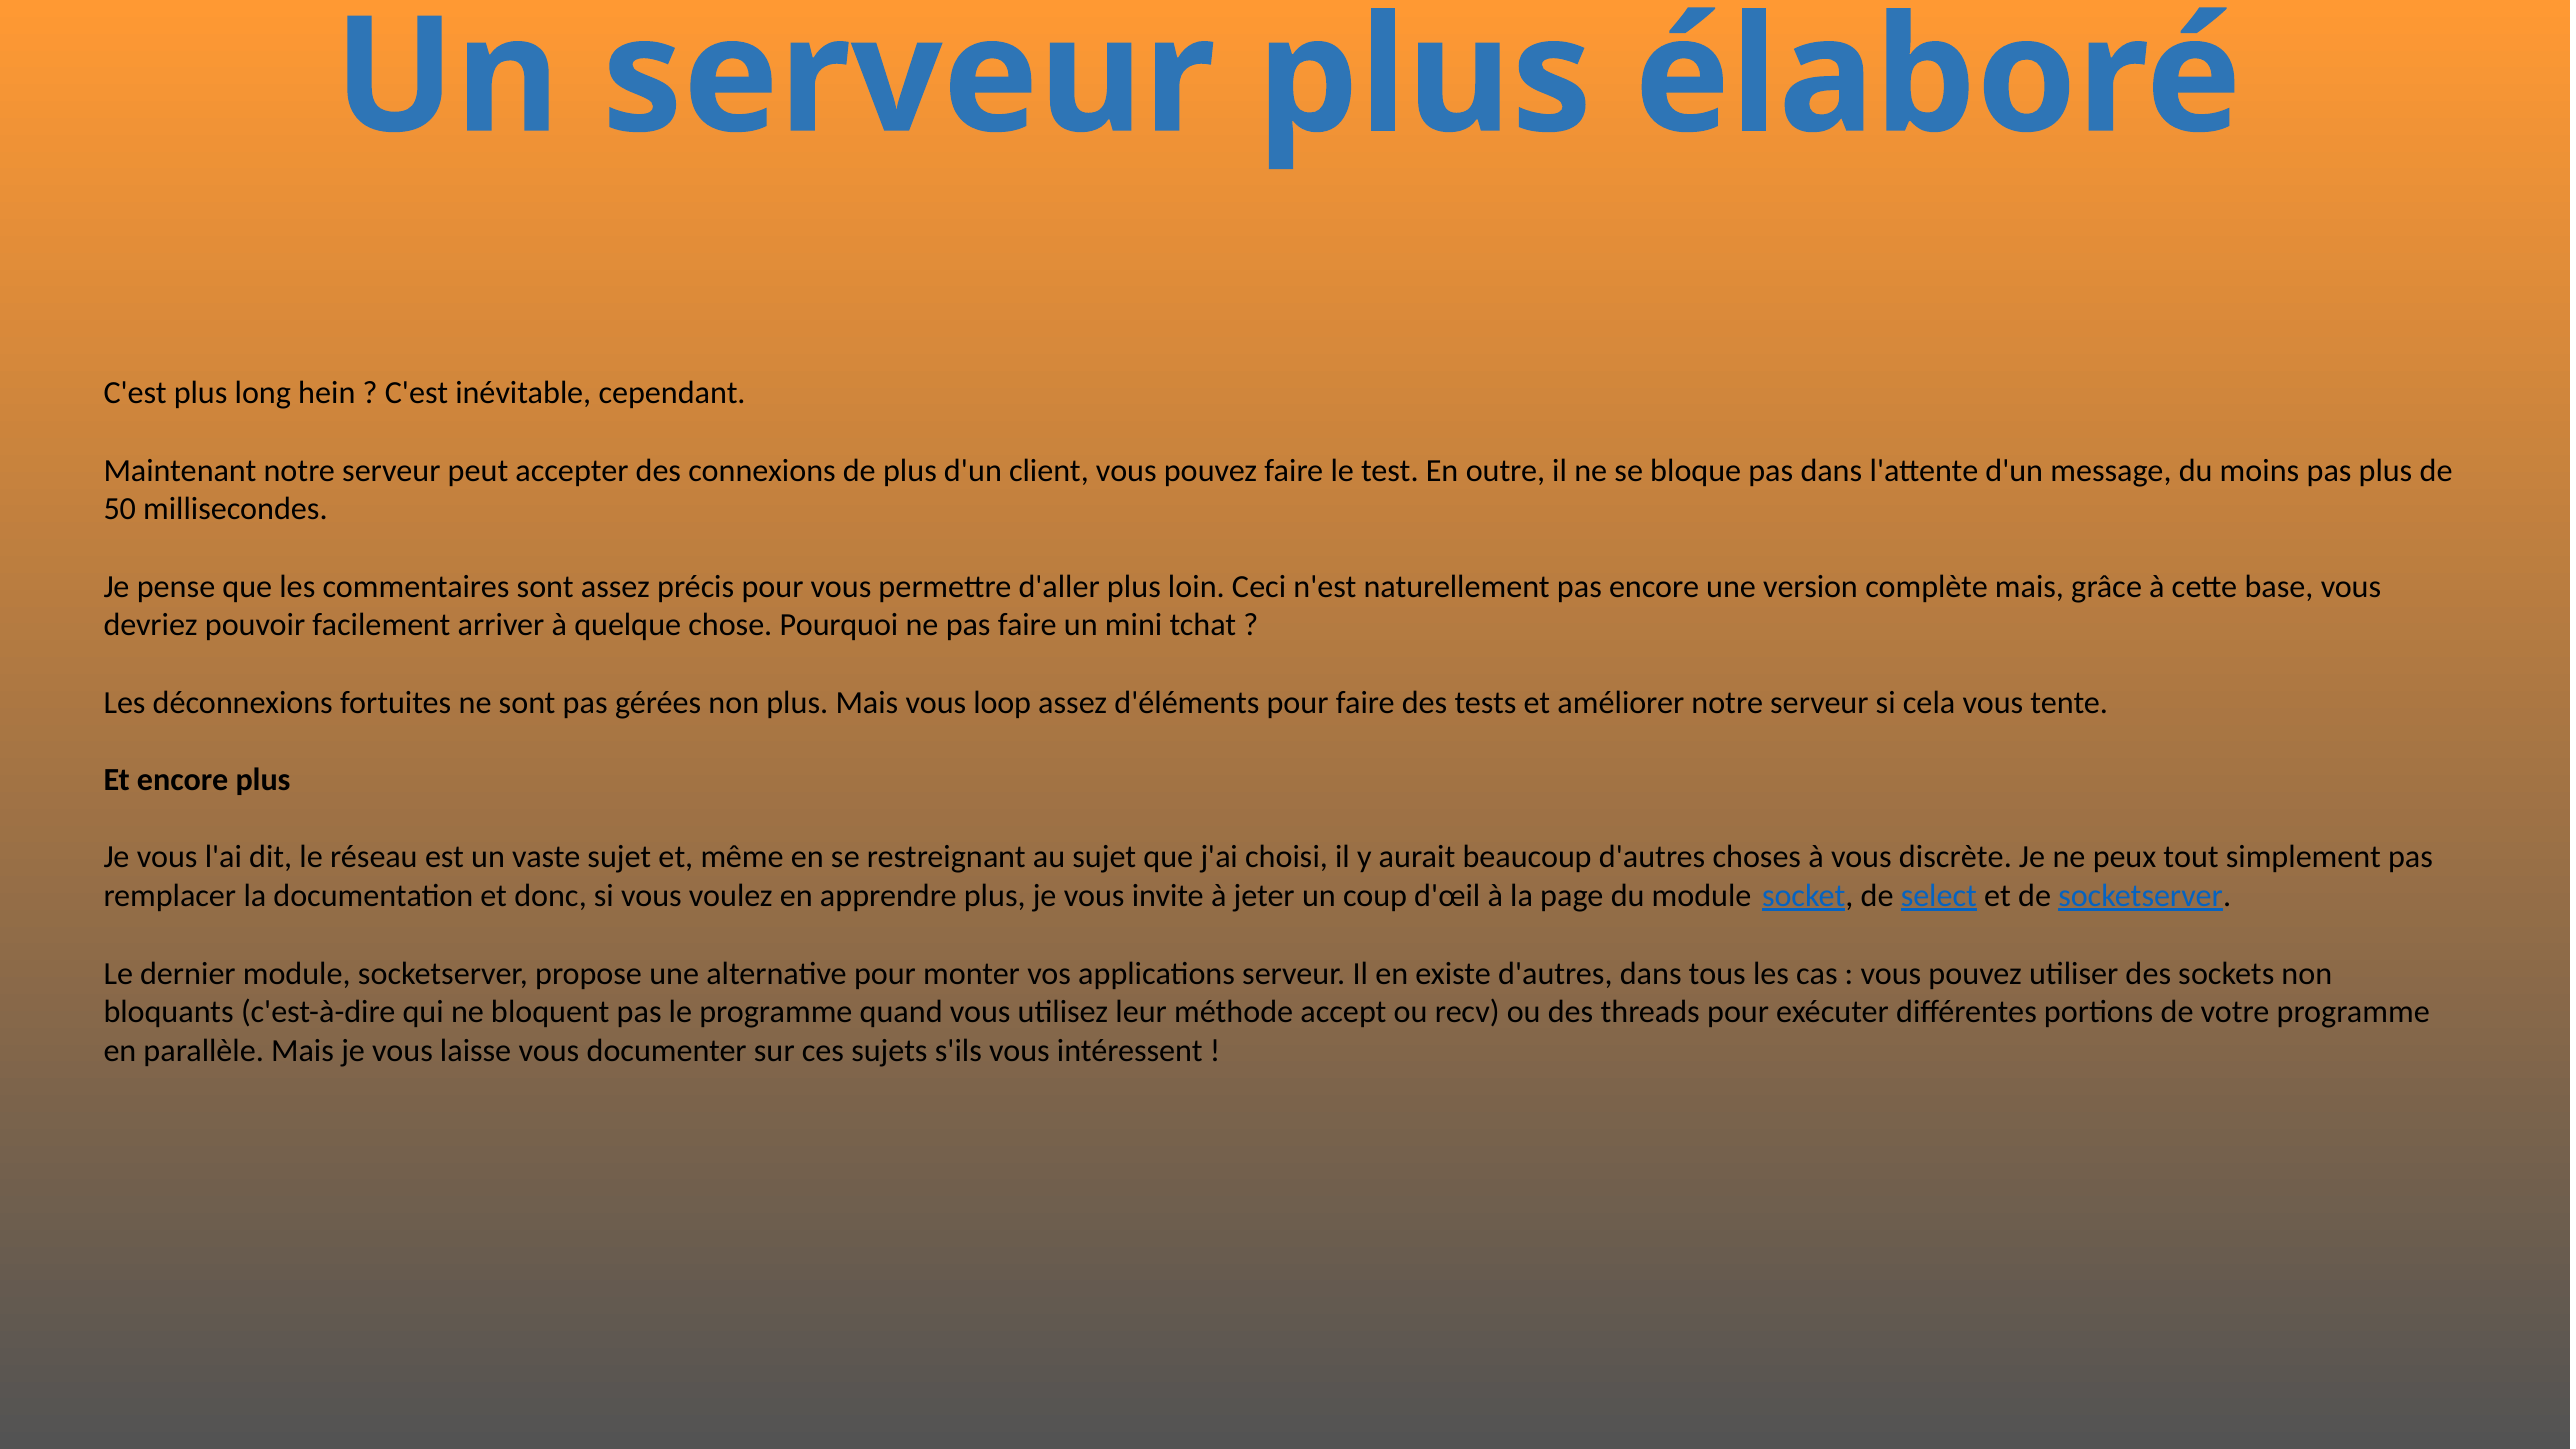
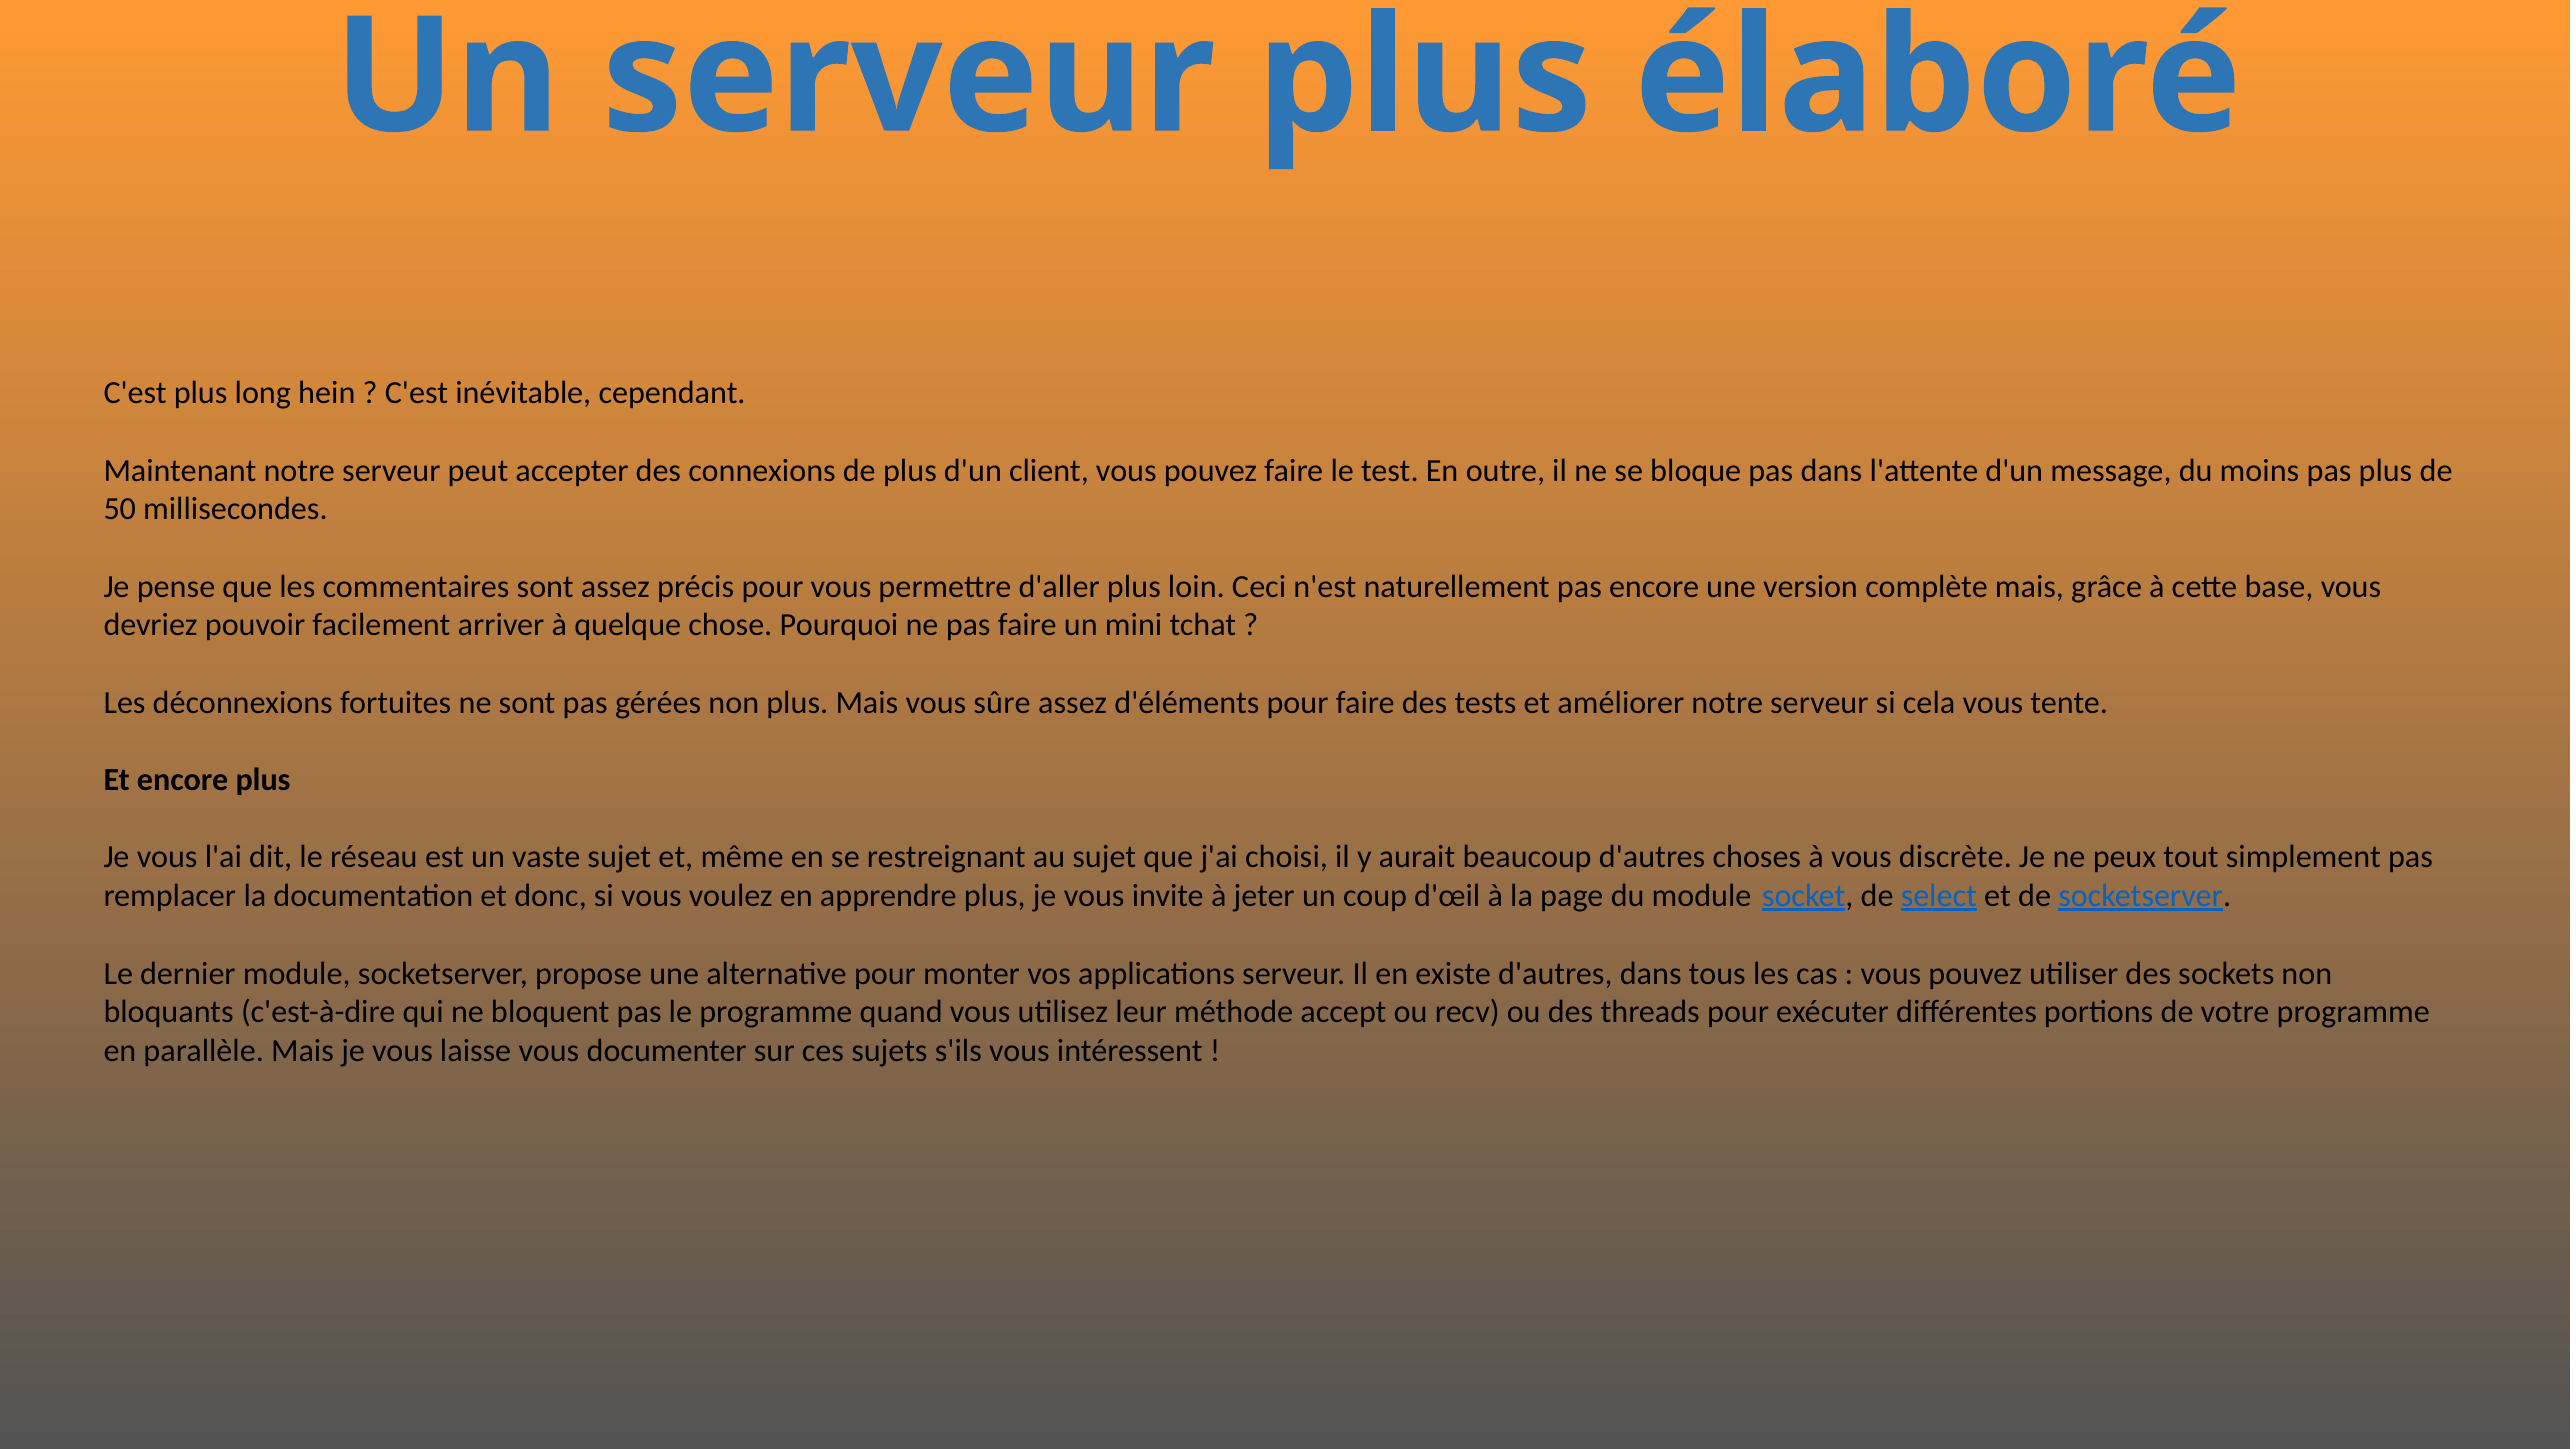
loop: loop -> sûre
